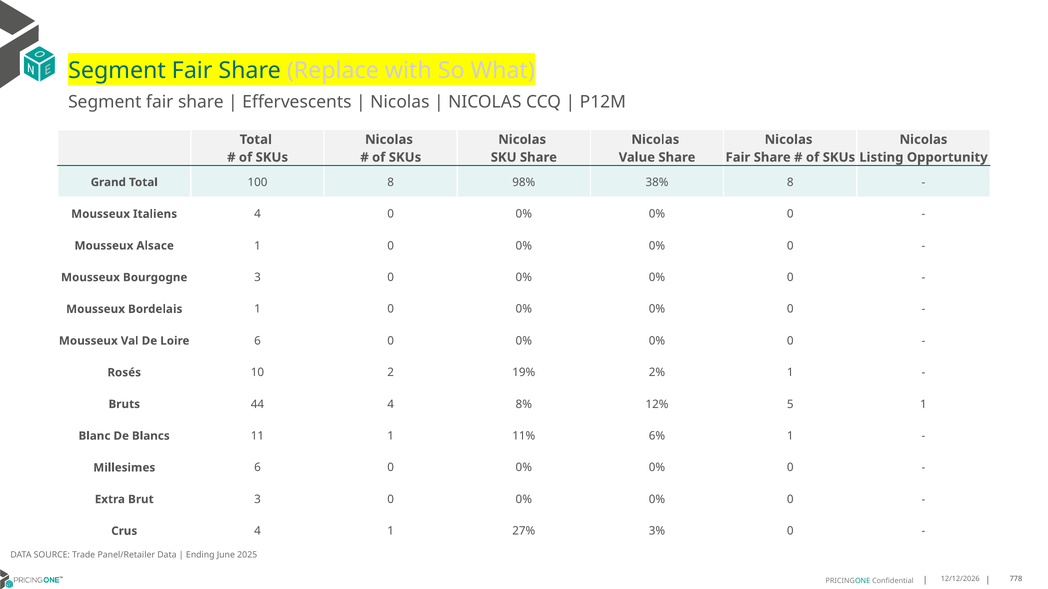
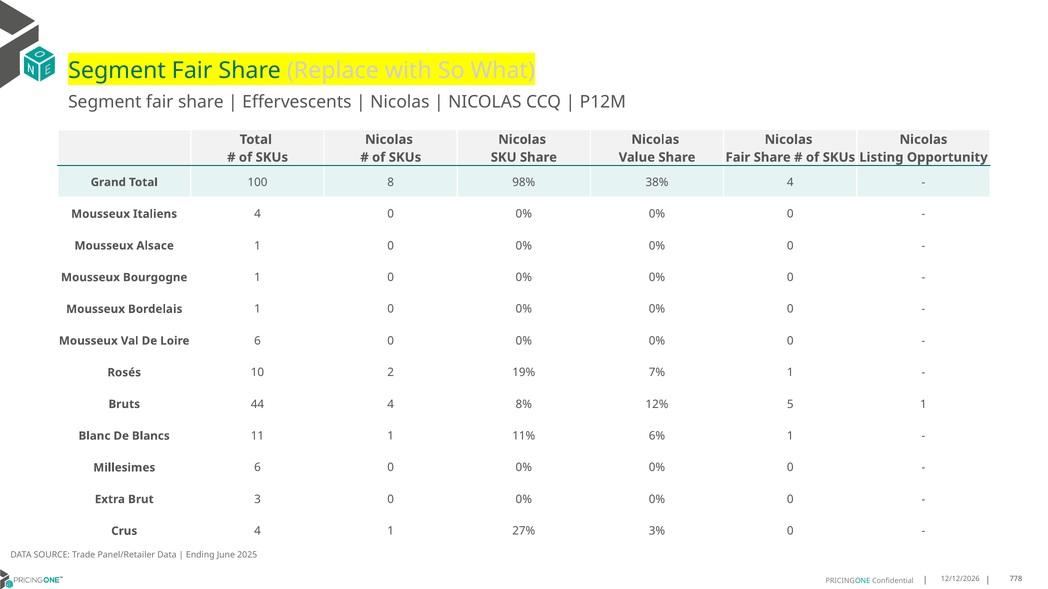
38% 8: 8 -> 4
Bourgogne 3: 3 -> 1
2%: 2% -> 7%
